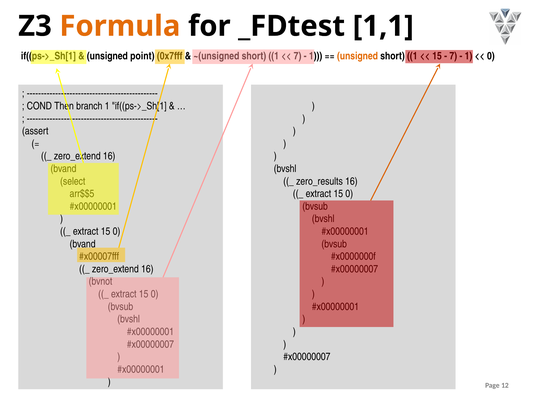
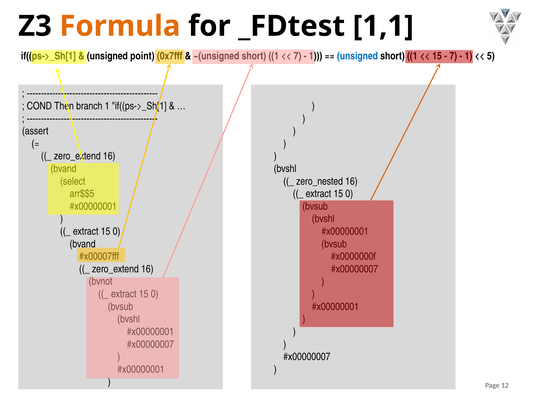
unsigned at (357, 56) colour: orange -> blue
0 at (491, 56): 0 -> 5
zero_results: zero_results -> zero_nested
